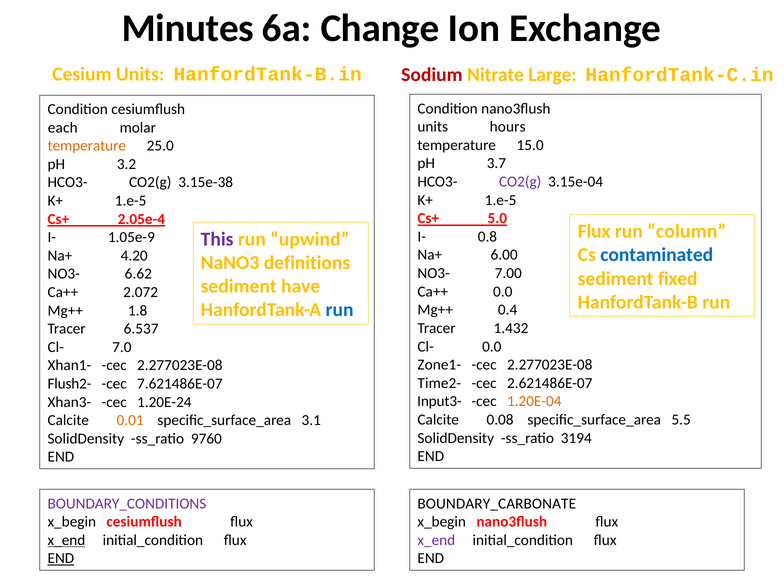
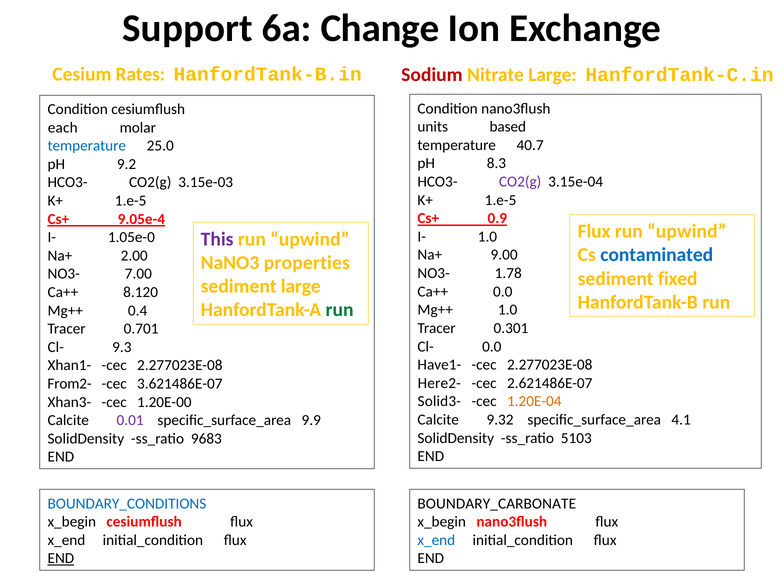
Minutes: Minutes -> Support
Cesium Units: Units -> Rates
hours: hours -> based
15.0: 15.0 -> 40.7
temperature at (87, 146) colour: orange -> blue
3.7: 3.7 -> 8.3
3.2: 3.2 -> 9.2
3.15e-38: 3.15e-38 -> 3.15e-03
5.0: 5.0 -> 0.9
2.05e-4: 2.05e-4 -> 9.05e-4
column at (687, 232): column -> upwind
I- 0.8: 0.8 -> 1.0
1.05e-9: 1.05e-9 -> 1.05e-0
6.00: 6.00 -> 9.00
4.20: 4.20 -> 2.00
definitions: definitions -> properties
7.00: 7.00 -> 1.78
6.62: 6.62 -> 7.00
sediment have: have -> large
2.072: 2.072 -> 8.120
run at (340, 310) colour: blue -> green
Mg++ 0.4: 0.4 -> 1.0
1.8: 1.8 -> 0.4
1.432: 1.432 -> 0.301
6.537: 6.537 -> 0.701
7.0: 7.0 -> 9.3
Zone1-: Zone1- -> Have1-
Time2-: Time2- -> Here2-
Flush2-: Flush2- -> From2-
7.621486E-07: 7.621486E-07 -> 3.621486E-07
Input3-: Input3- -> Solid3-
1.20E-24: 1.20E-24 -> 1.20E-00
0.08: 0.08 -> 9.32
5.5: 5.5 -> 4.1
0.01 colour: orange -> purple
3.1: 3.1 -> 9.9
3194: 3194 -> 5103
9760: 9760 -> 9683
BOUNDARY_CONDITIONS colour: purple -> blue
x_end at (66, 540) underline: present -> none
x_end at (436, 540) colour: purple -> blue
